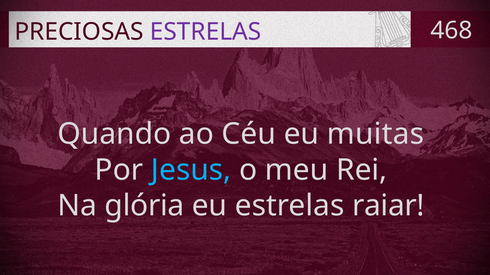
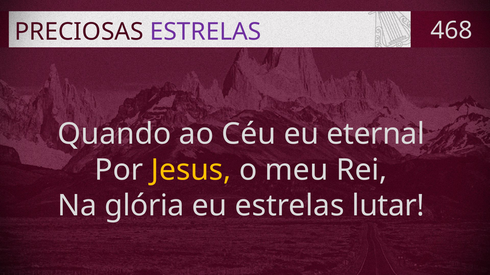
muitas: muitas -> eternal
Jesus colour: light blue -> yellow
raiar: raiar -> lutar
